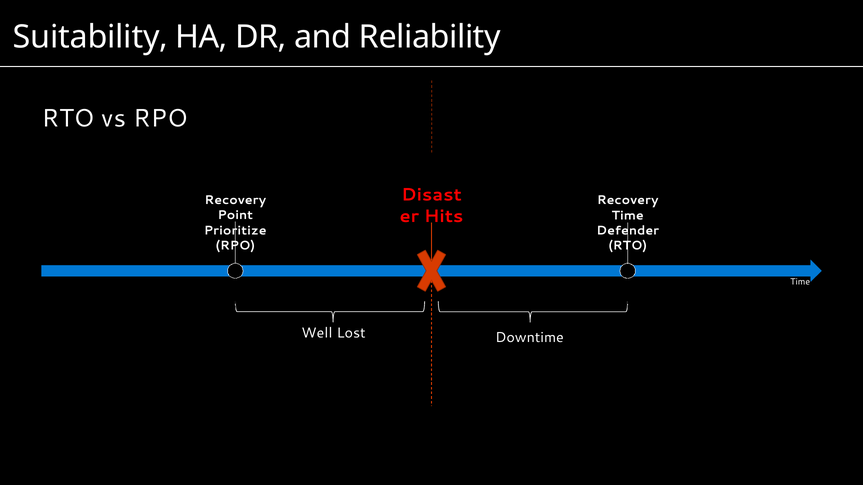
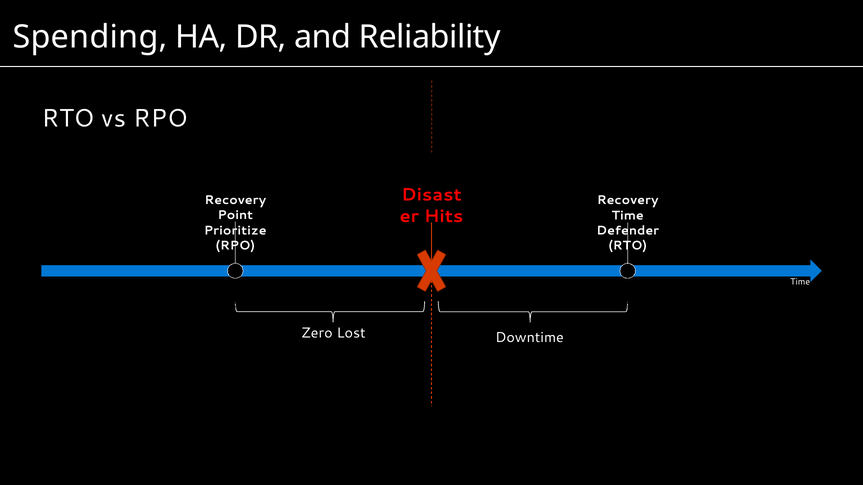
Suitability: Suitability -> Spending
Well: Well -> Zero
